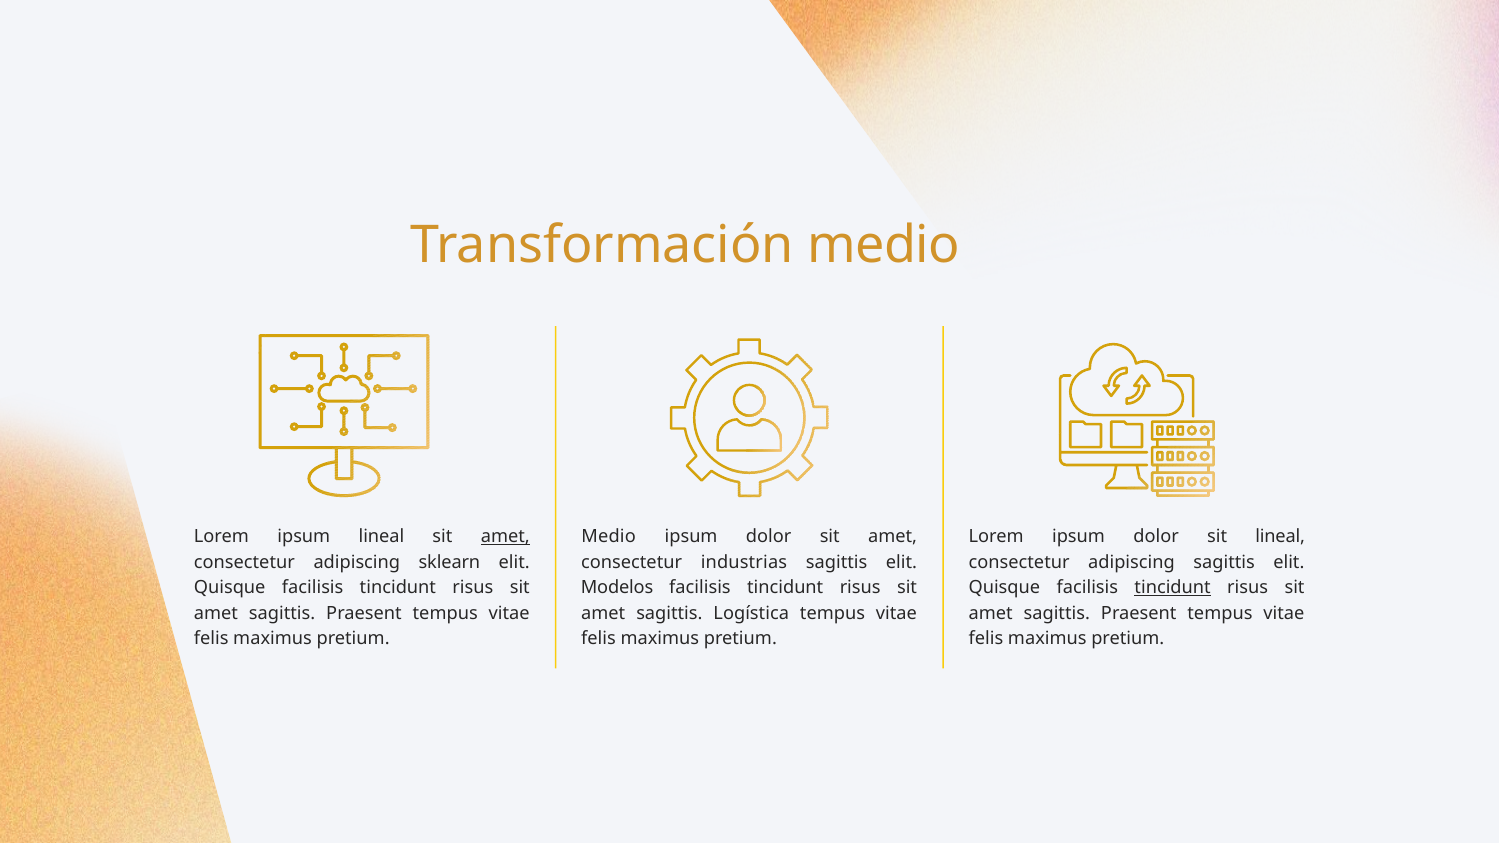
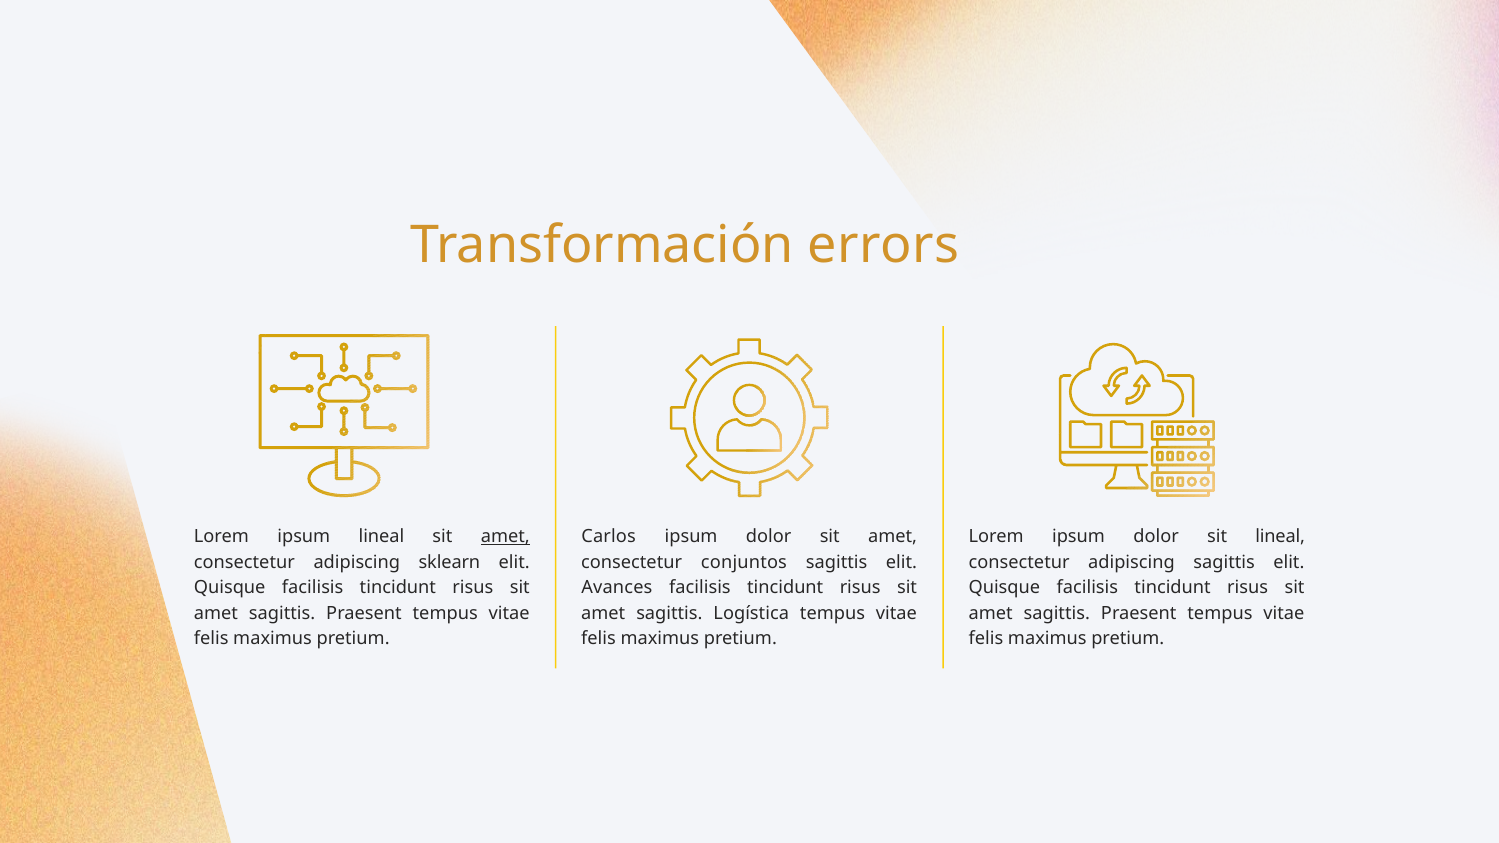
Transformación medio: medio -> errors
Medio at (609, 537): Medio -> Carlos
industrias: industrias -> conjuntos
Modelos: Modelos -> Avances
tincidunt at (1173, 588) underline: present -> none
